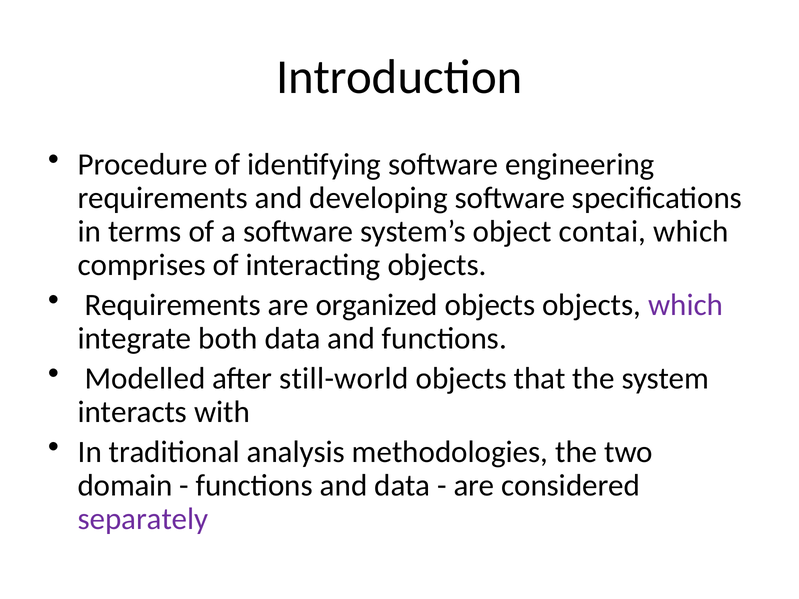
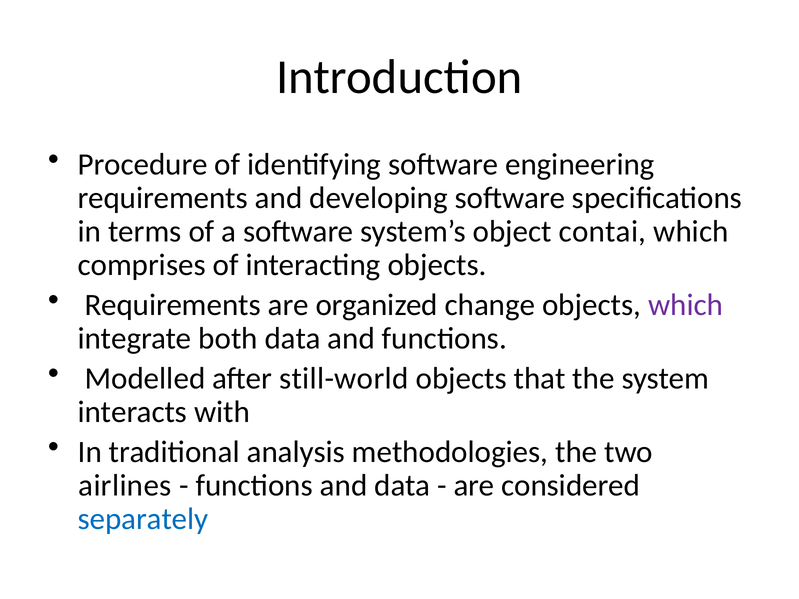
organized objects: objects -> change
domain: domain -> airlines
separately colour: purple -> blue
